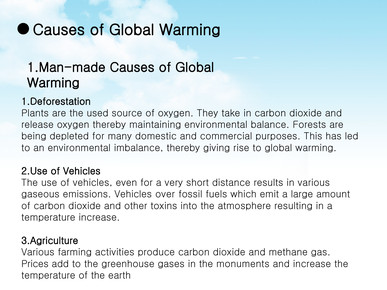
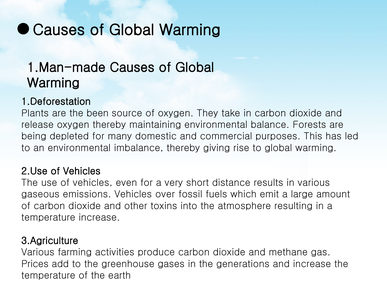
used: used -> been
monuments: monuments -> generations
